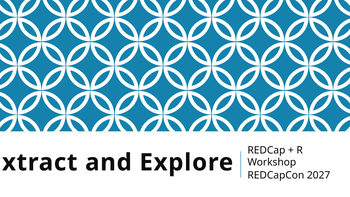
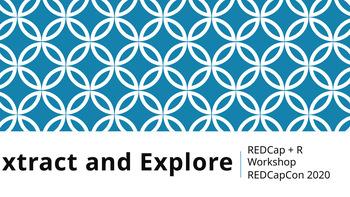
2027: 2027 -> 2020
